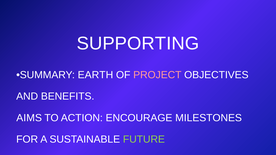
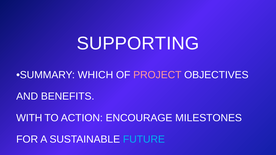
EARTH: EARTH -> WHICH
AIMS: AIMS -> WITH
FUTURE colour: light green -> light blue
